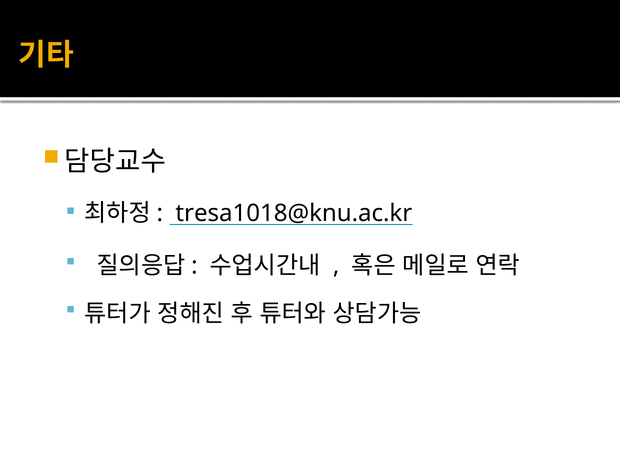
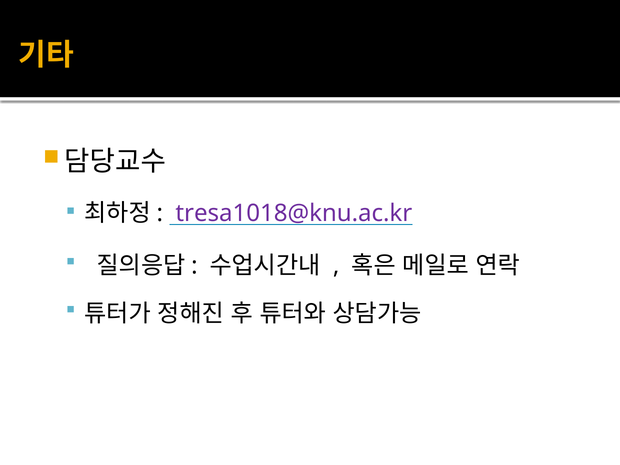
tresa1018@knu.ac.kr colour: black -> purple
